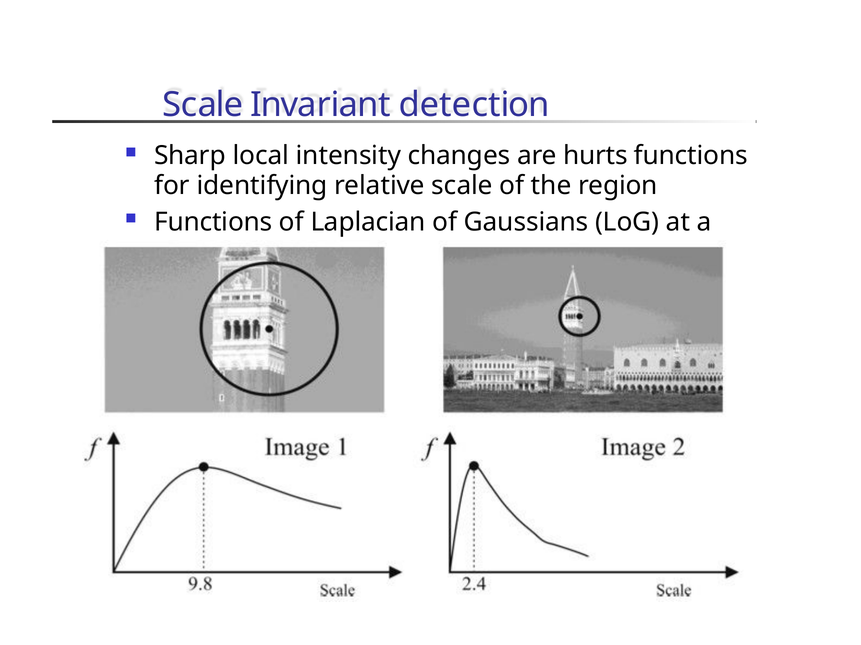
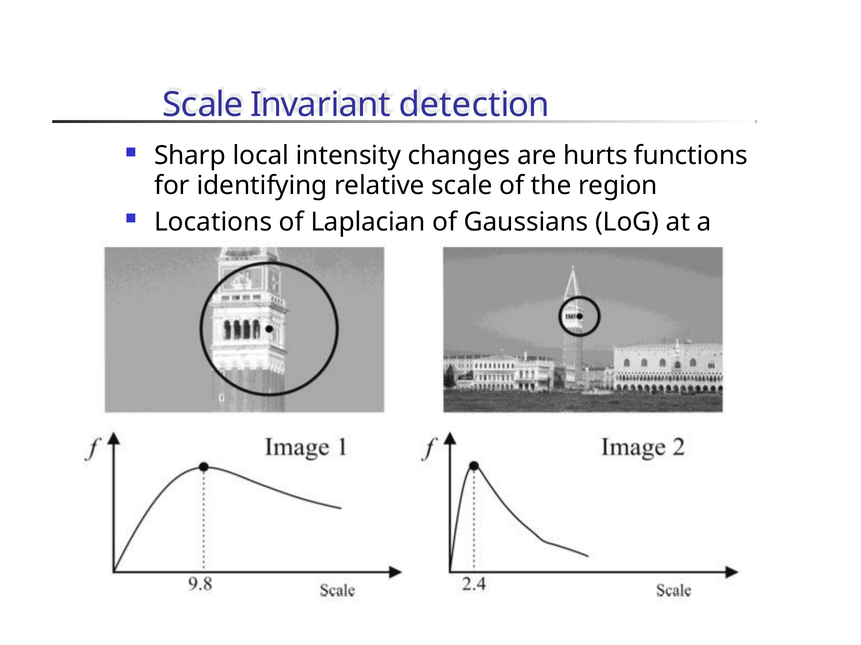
Functions at (213, 222): Functions -> Locations
